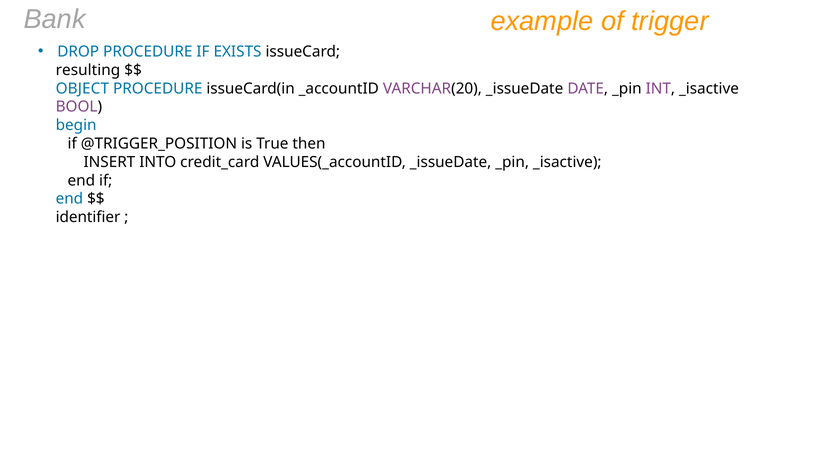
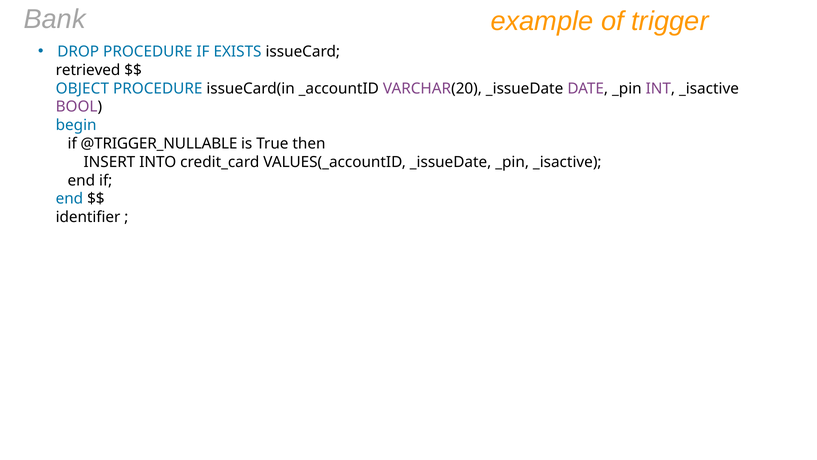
resulting: resulting -> retrieved
@TRIGGER_POSITION: @TRIGGER_POSITION -> @TRIGGER_NULLABLE
